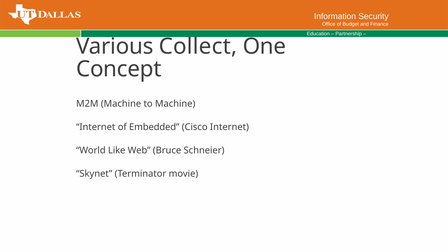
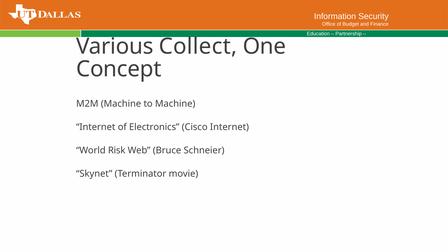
Embedded: Embedded -> Electronics
Like: Like -> Risk
